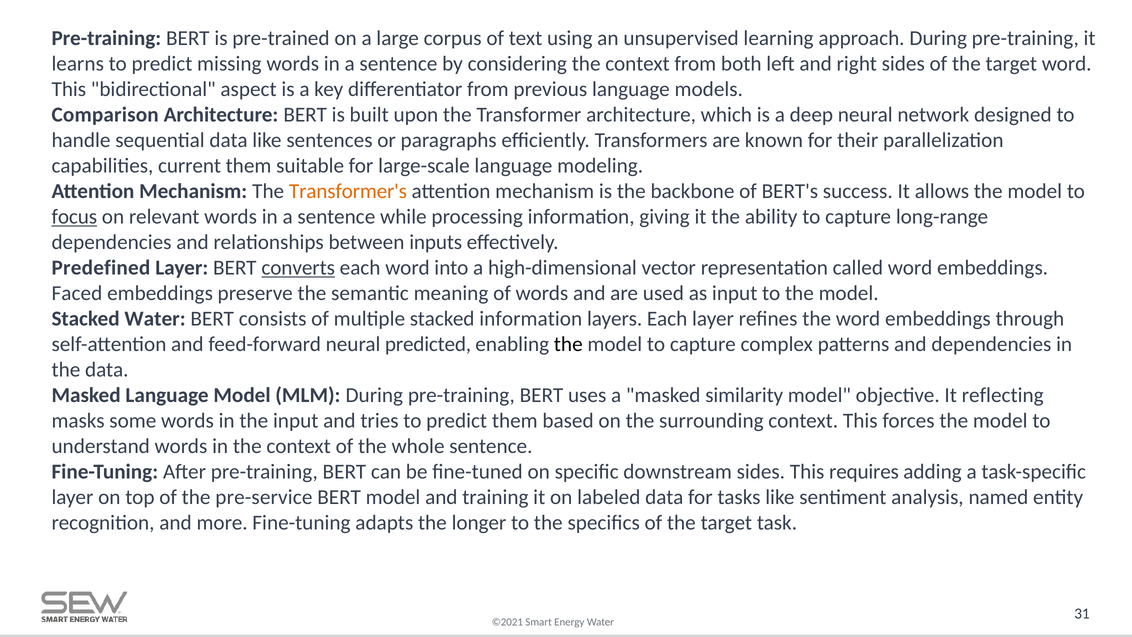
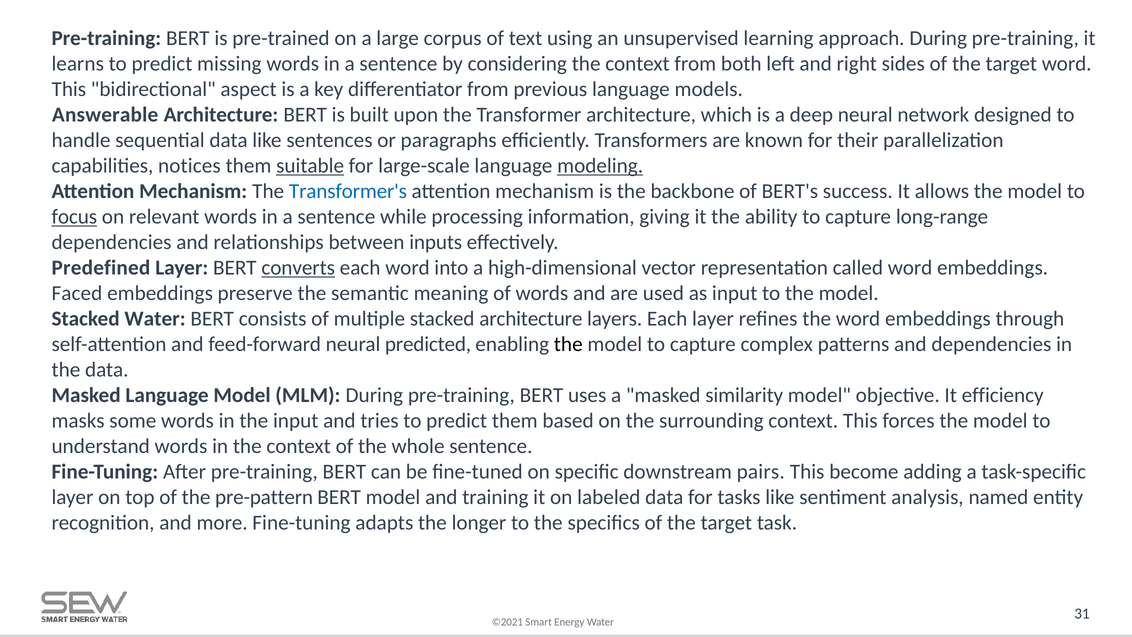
Comparison: Comparison -> Answerable
current: current -> notices
suitable underline: none -> present
modeling underline: none -> present
Transformer's colour: orange -> blue
stacked information: information -> architecture
reflecting: reflecting -> efficiency
downstream sides: sides -> pairs
requires: requires -> become
pre-service: pre-service -> pre-pattern
